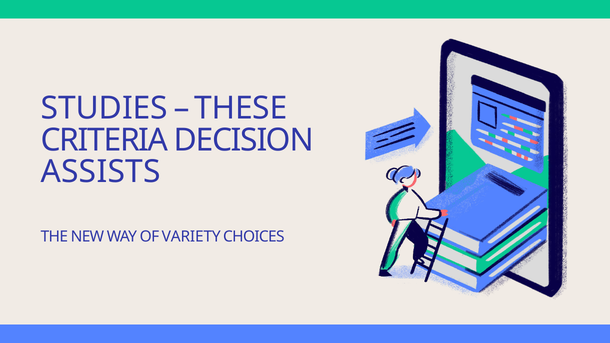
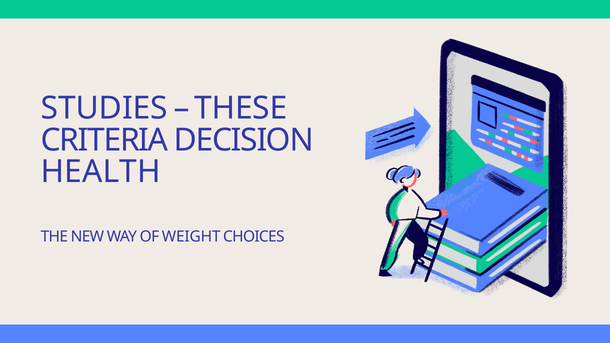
ASSISTS: ASSISTS -> HEALTH
VARIETY: VARIETY -> WEIGHT
